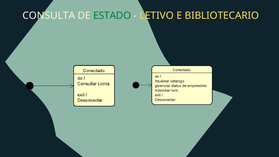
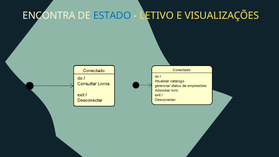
CONSULTA: CONSULTA -> ENCONTRA
ESTADO colour: green -> blue
BIBLIOTECARIO: BIBLIOTECARIO -> VISUALIZAÇÕES
